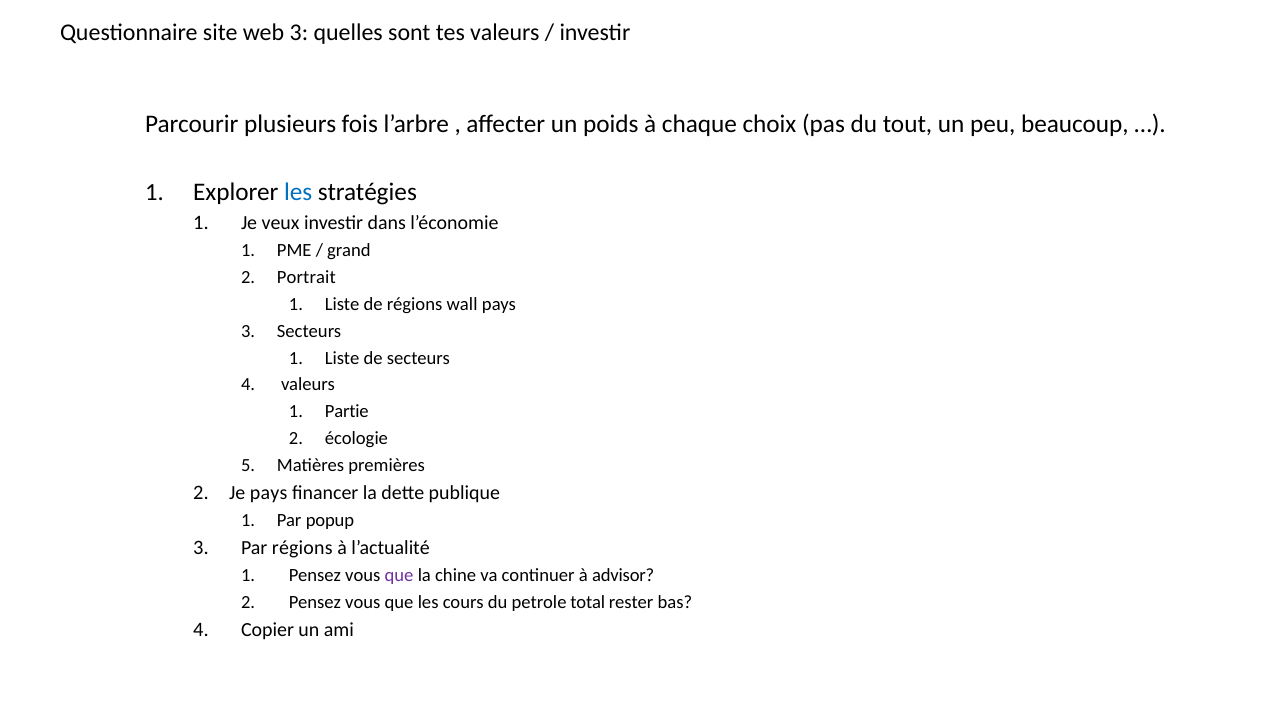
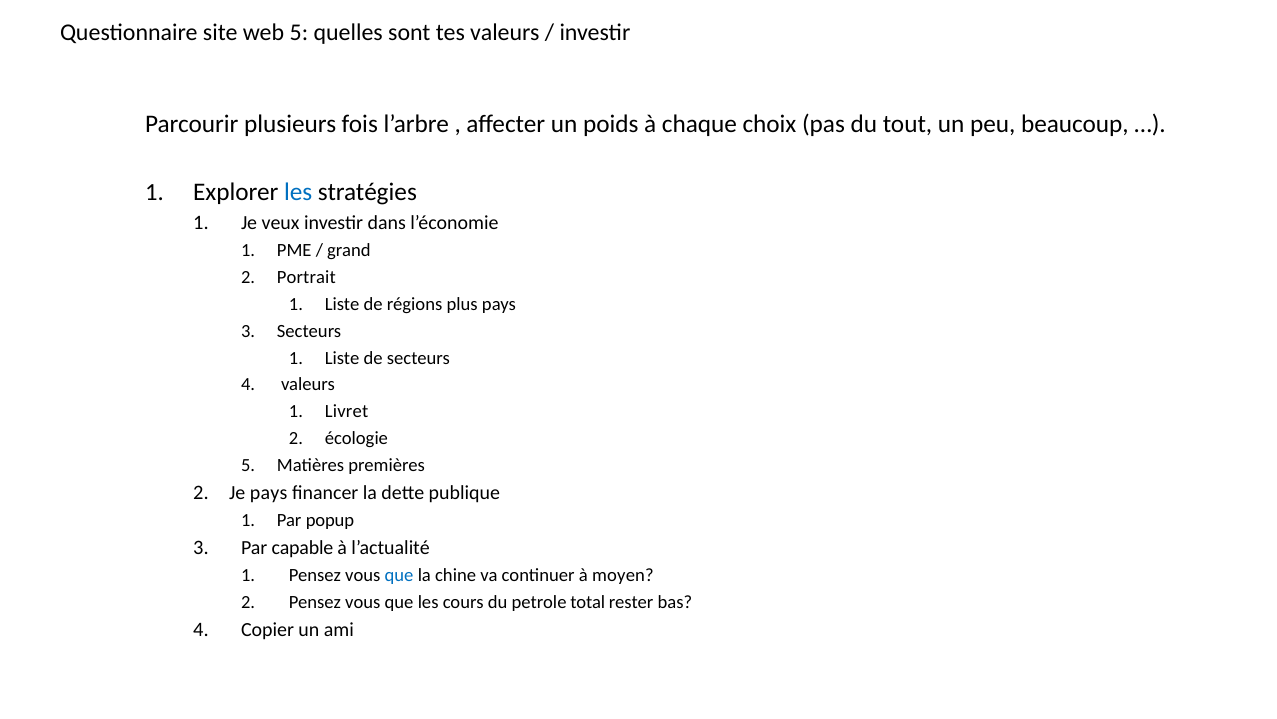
web 3: 3 -> 5
wall: wall -> plus
Partie: Partie -> Livret
Par régions: régions -> capable
que at (399, 575) colour: purple -> blue
advisor: advisor -> moyen
